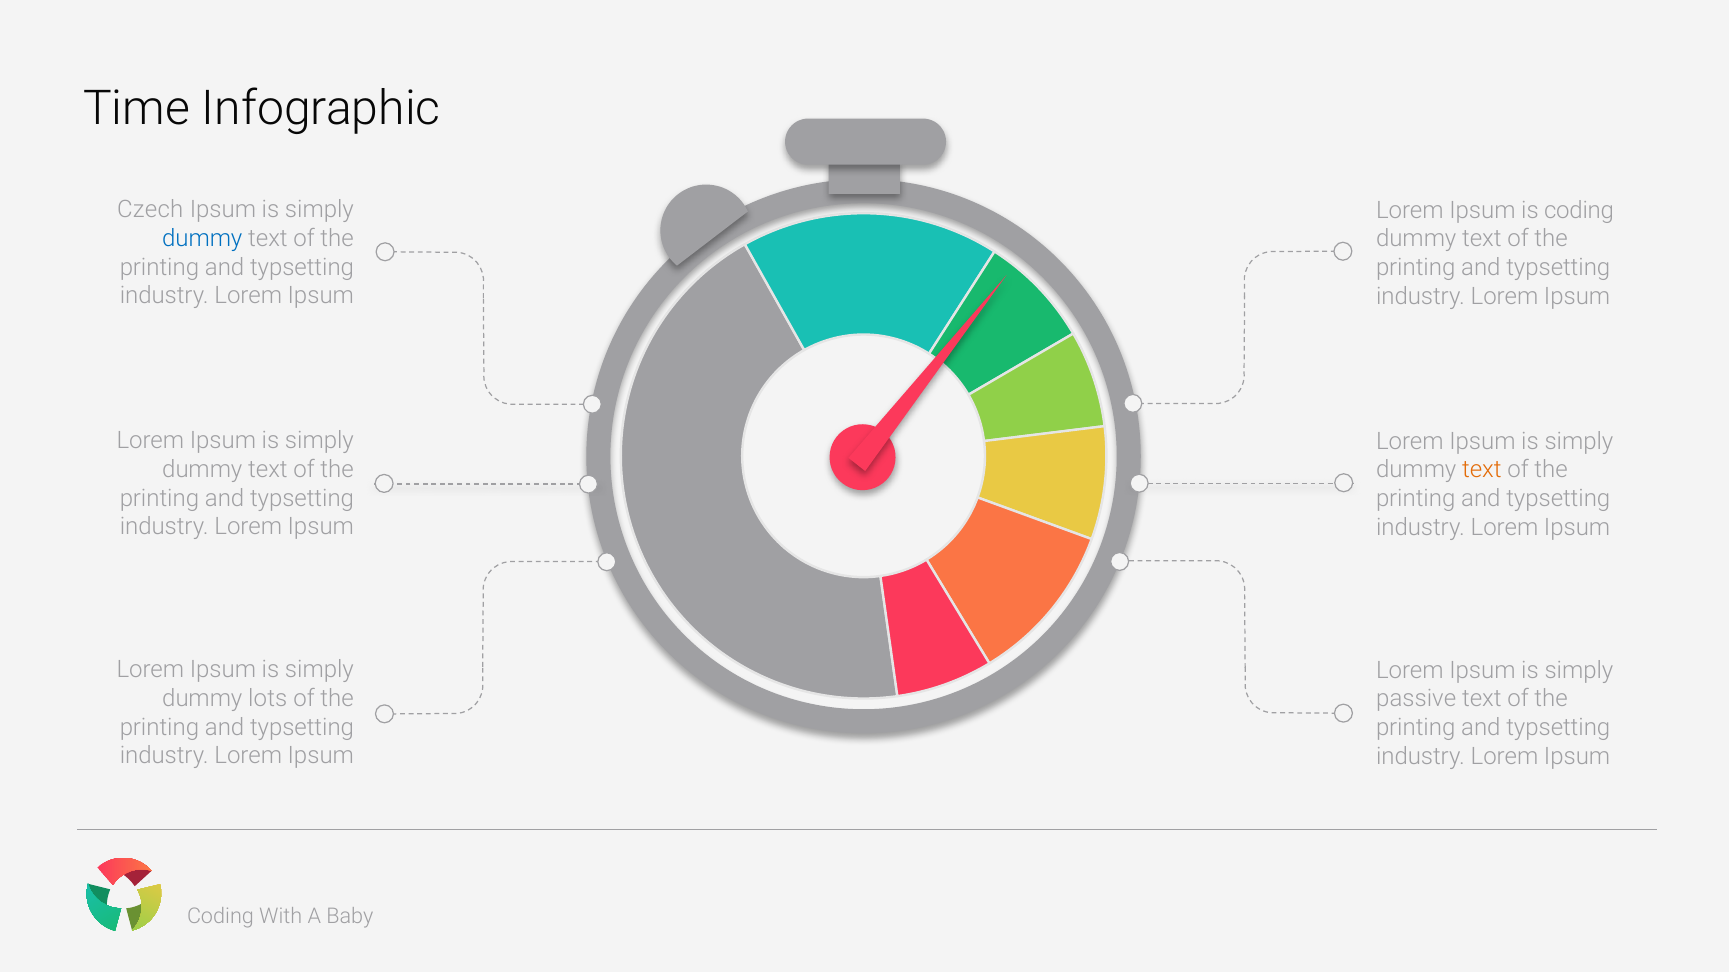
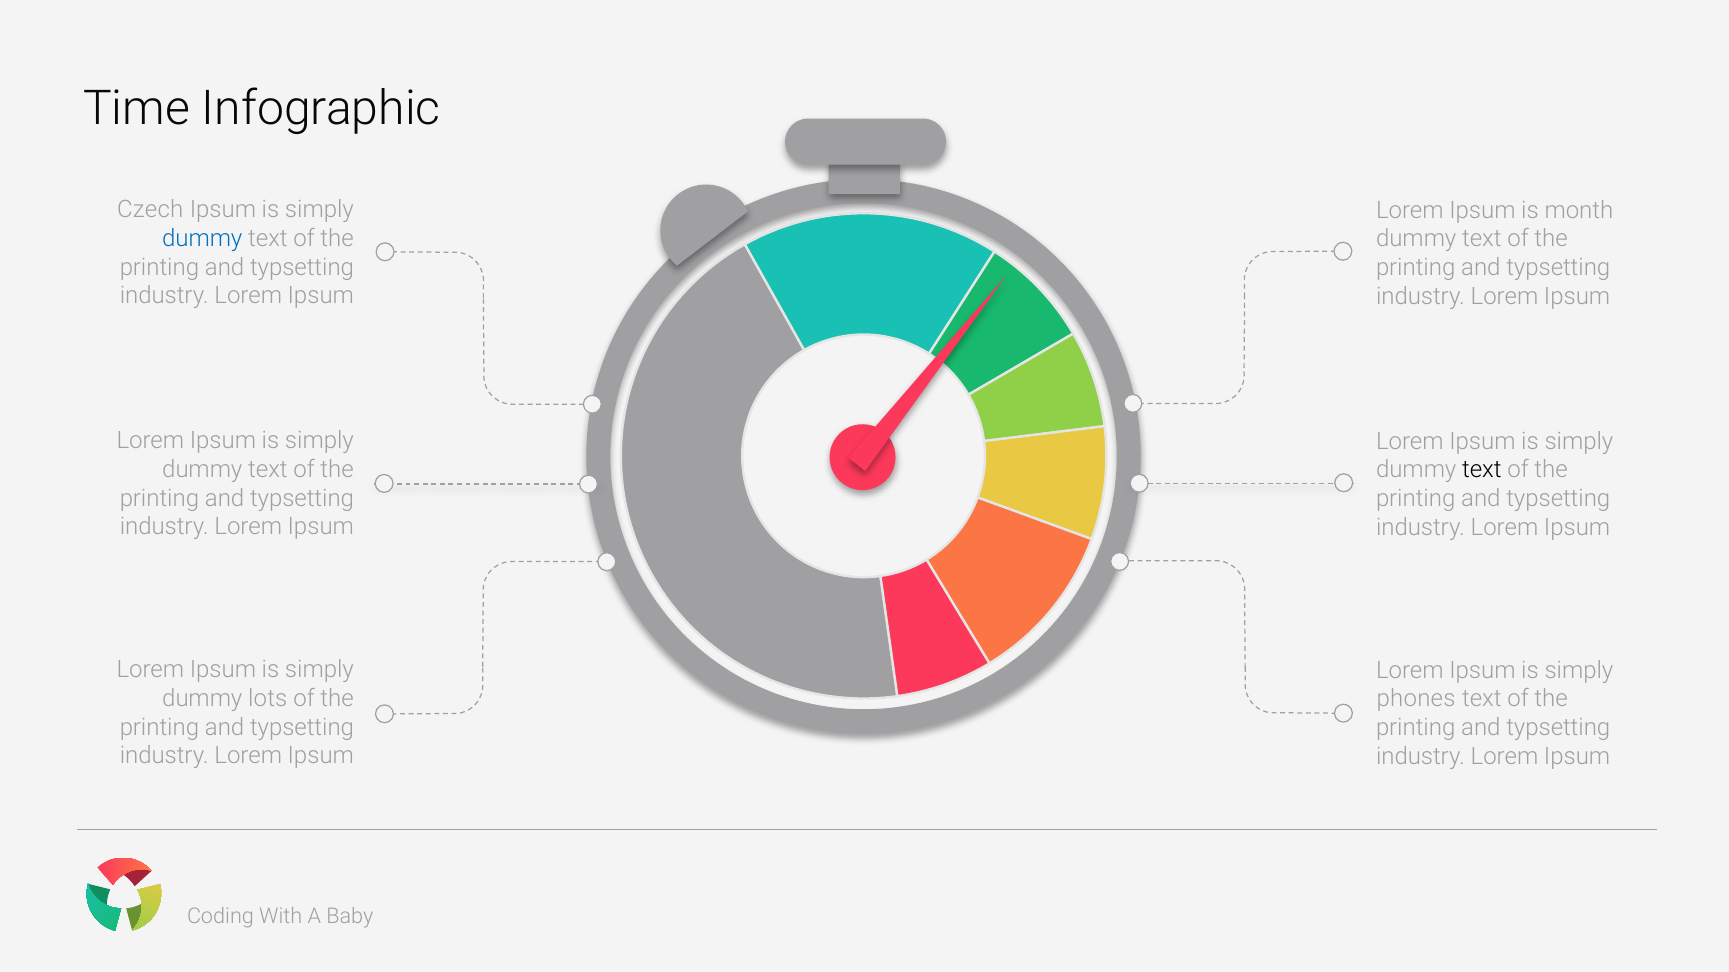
is coding: coding -> month
text at (1482, 470) colour: orange -> black
passive: passive -> phones
